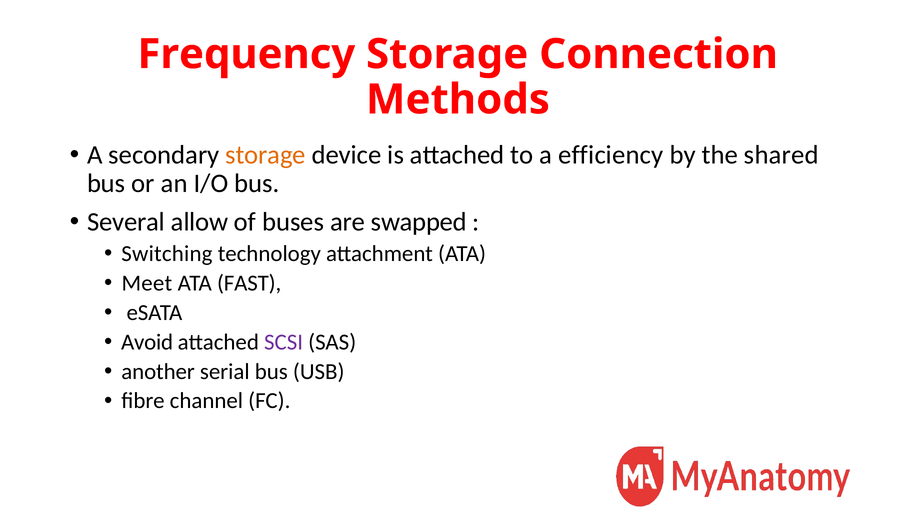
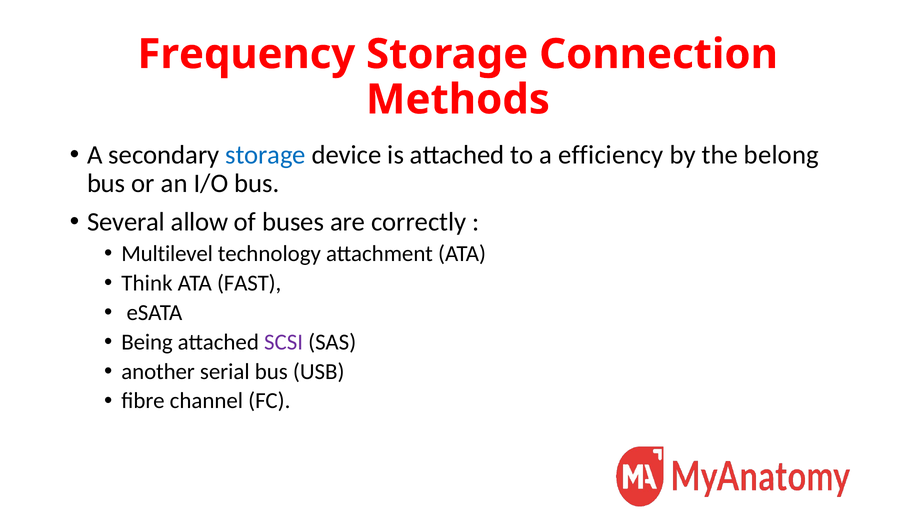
storage at (266, 155) colour: orange -> blue
shared: shared -> belong
swapped: swapped -> correctly
Switching: Switching -> Multilevel
Meet: Meet -> Think
Avoid: Avoid -> Being
